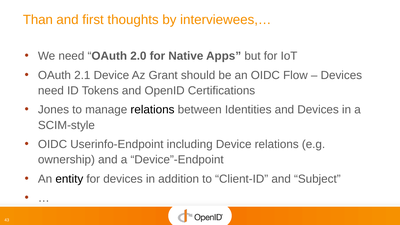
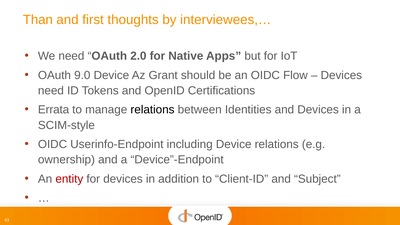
2.1: 2.1 -> 9.0
Jones: Jones -> Errata
entity colour: black -> red
